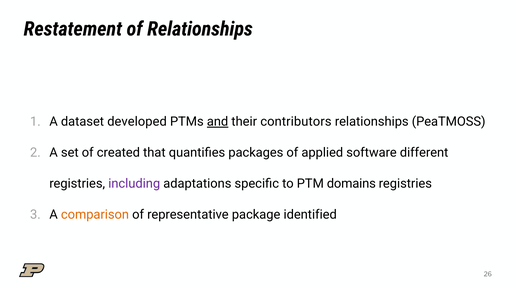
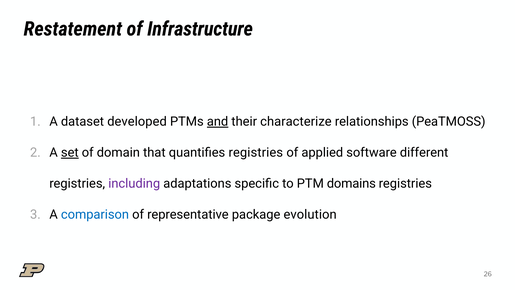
of Relationships: Relationships -> Infrastructure
contributors: contributors -> characterize
set underline: none -> present
created: created -> domain
quantifies packages: packages -> registries
comparison colour: orange -> blue
identified: identified -> evolution
